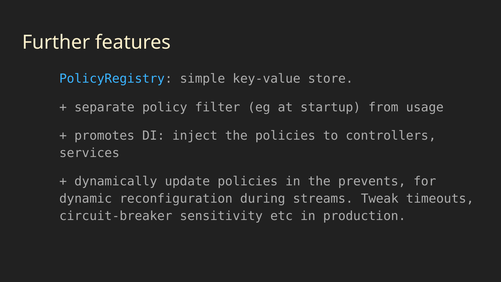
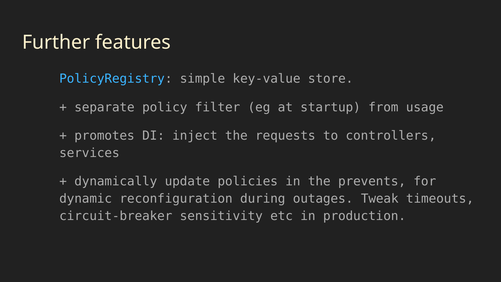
the policies: policies -> requests
streams: streams -> outages
